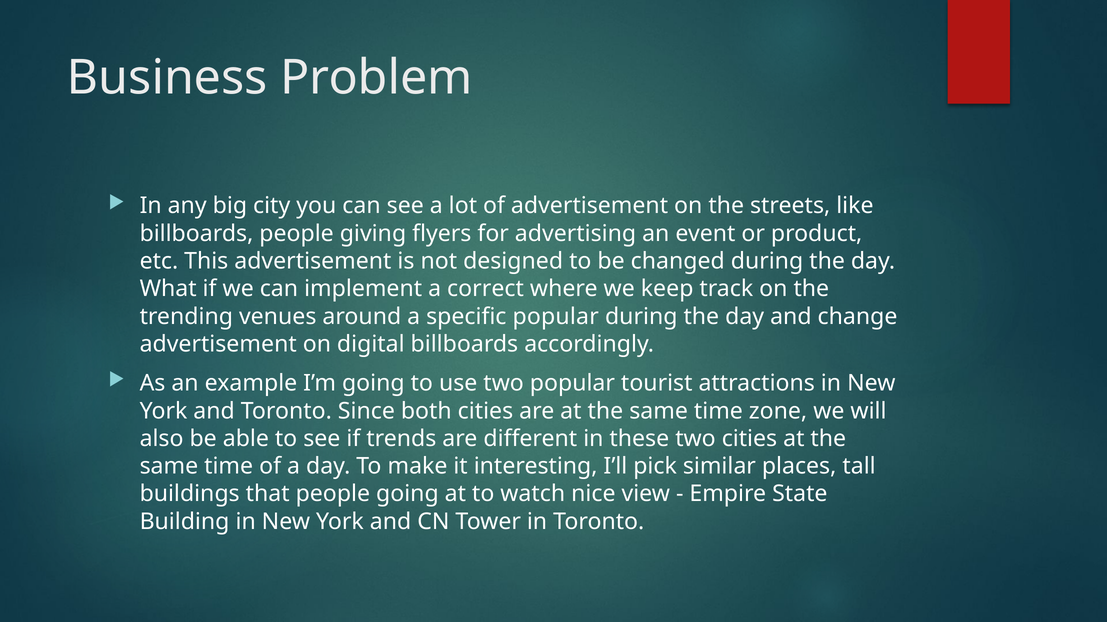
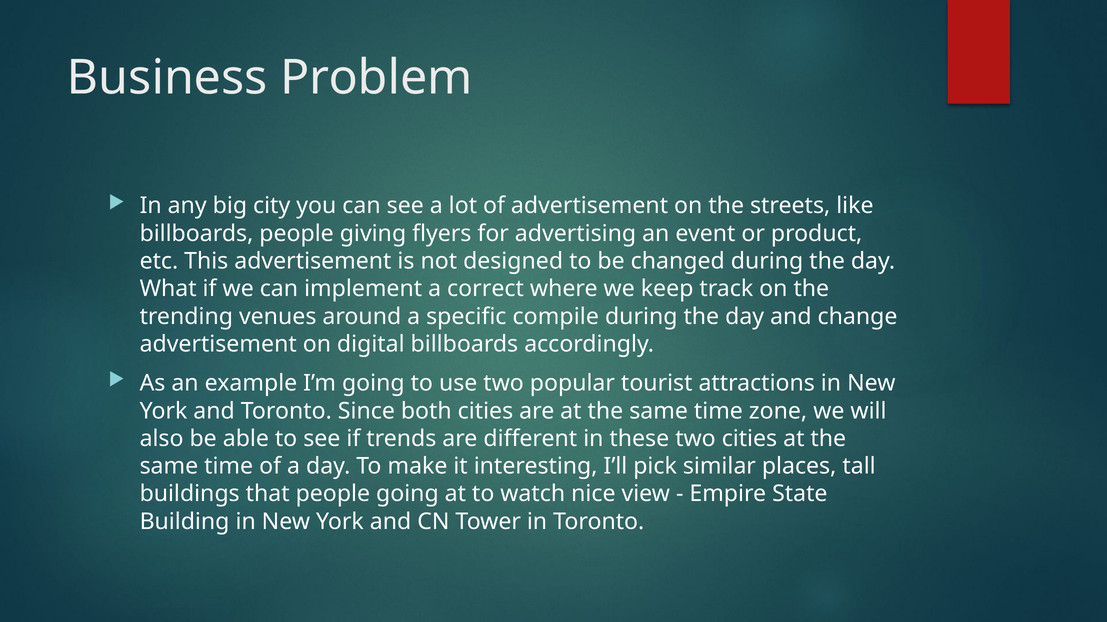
specific popular: popular -> compile
